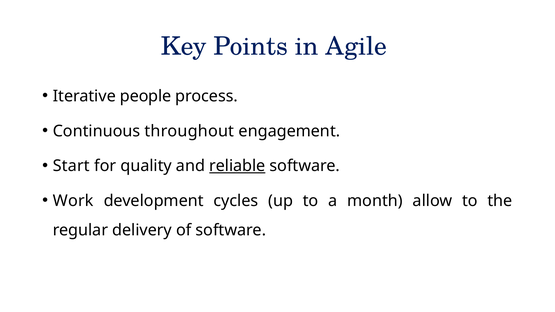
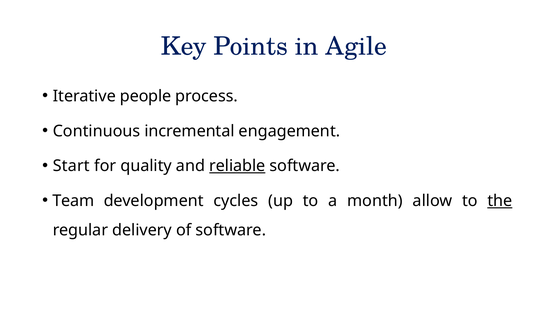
throughout: throughout -> incremental
Work: Work -> Team
the underline: none -> present
